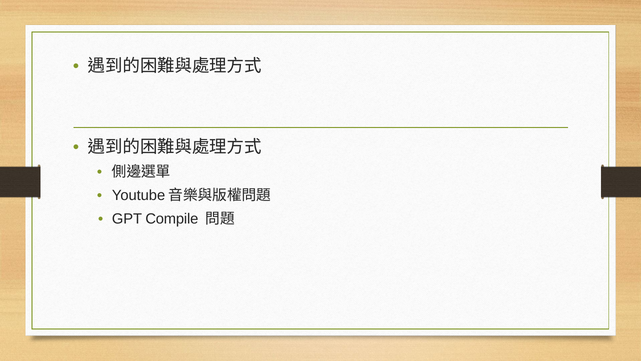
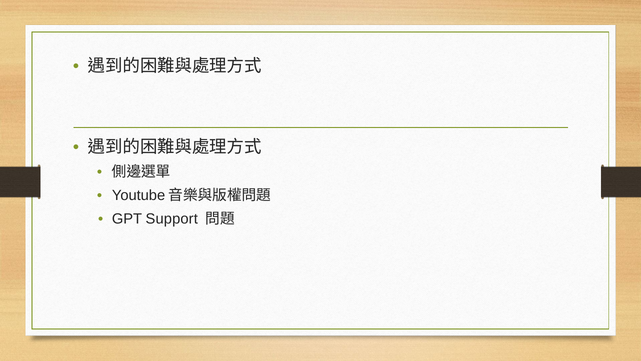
Compile: Compile -> Support
